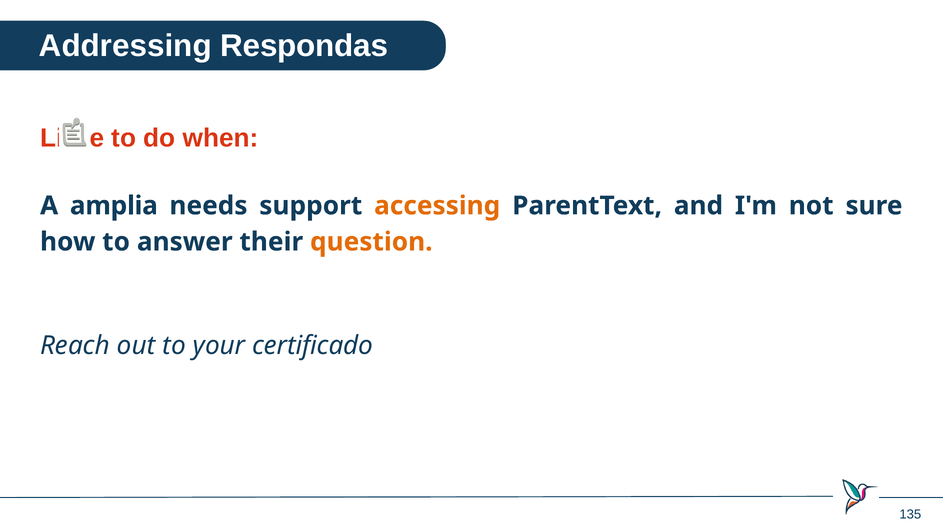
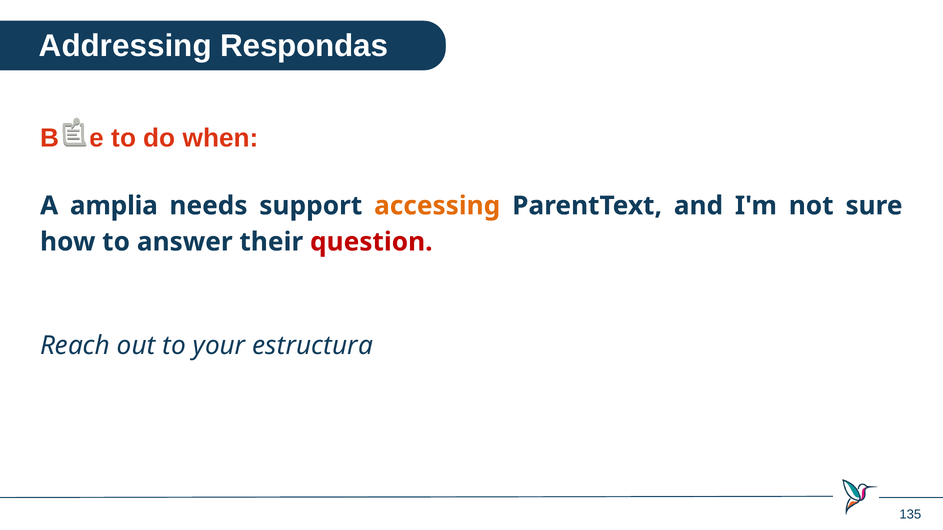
Libre: Libre -> Base
question colour: orange -> red
certificado: certificado -> estructura
